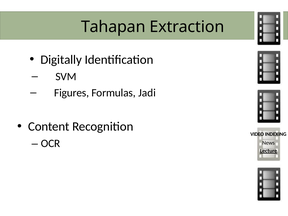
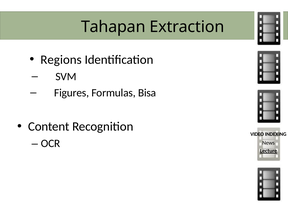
Digitally: Digitally -> Regions
Jadi: Jadi -> Bisa
